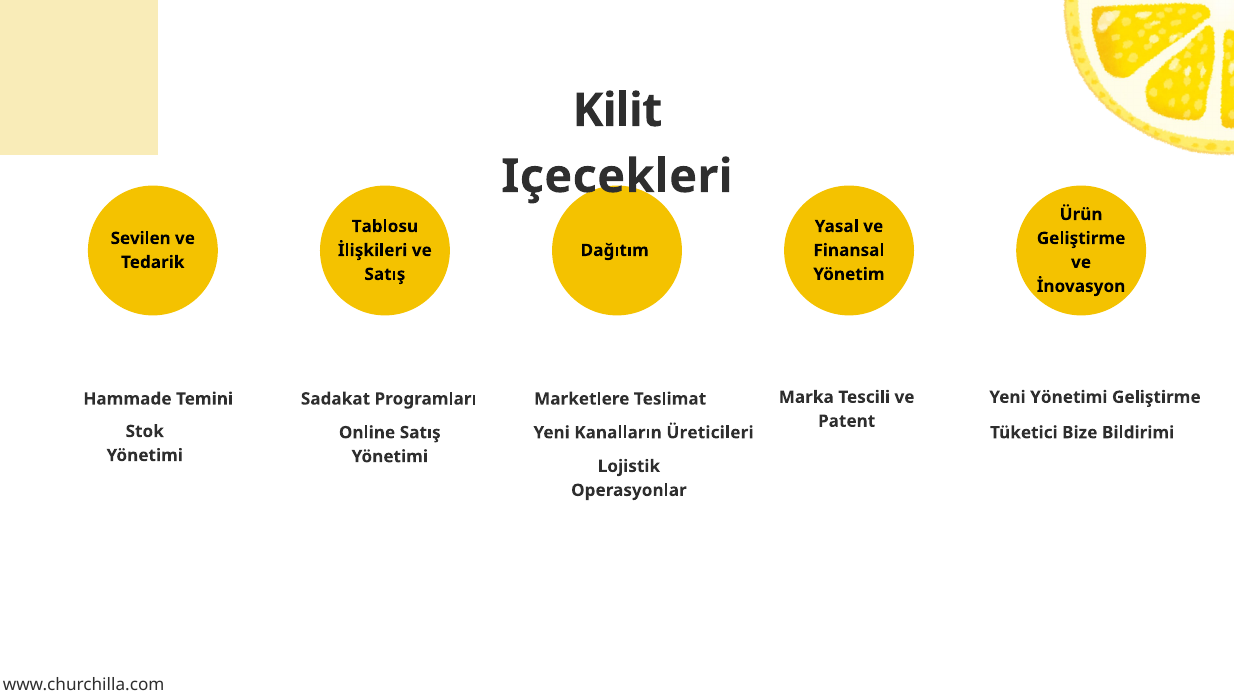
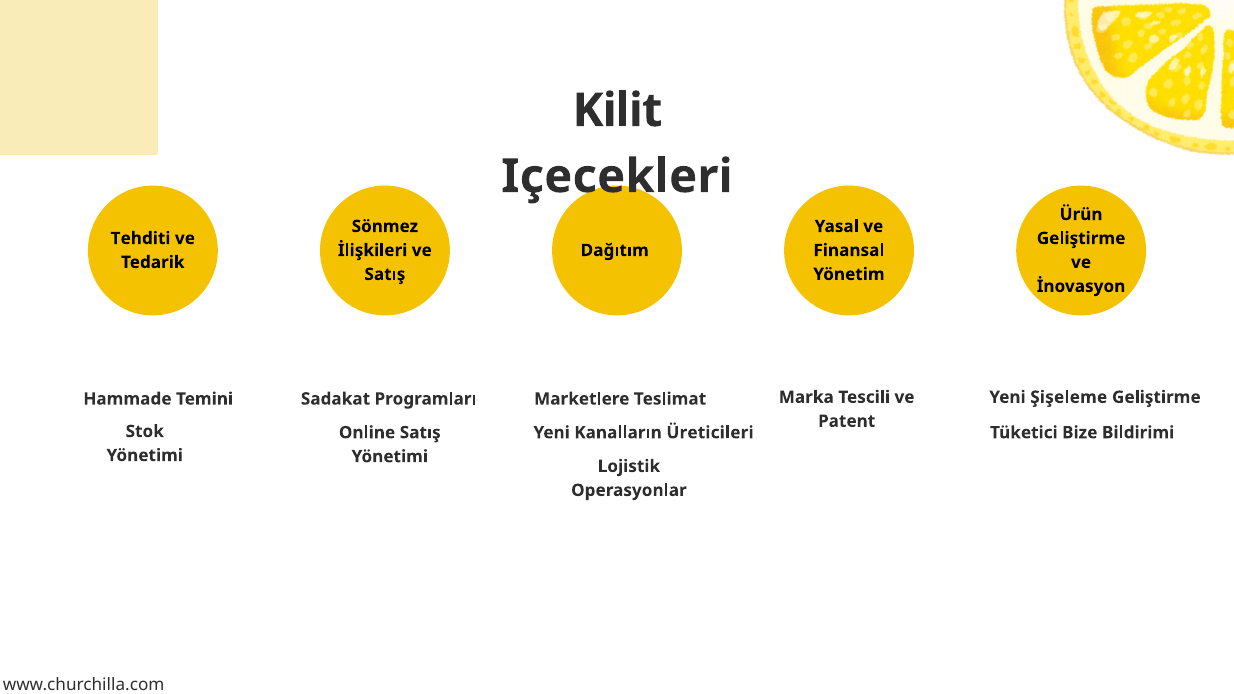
Tablosu: Tablosu -> Sönmez
Sevilen: Sevilen -> Tehditi
Yeni Yönetimi: Yönetimi -> Şişeleme
